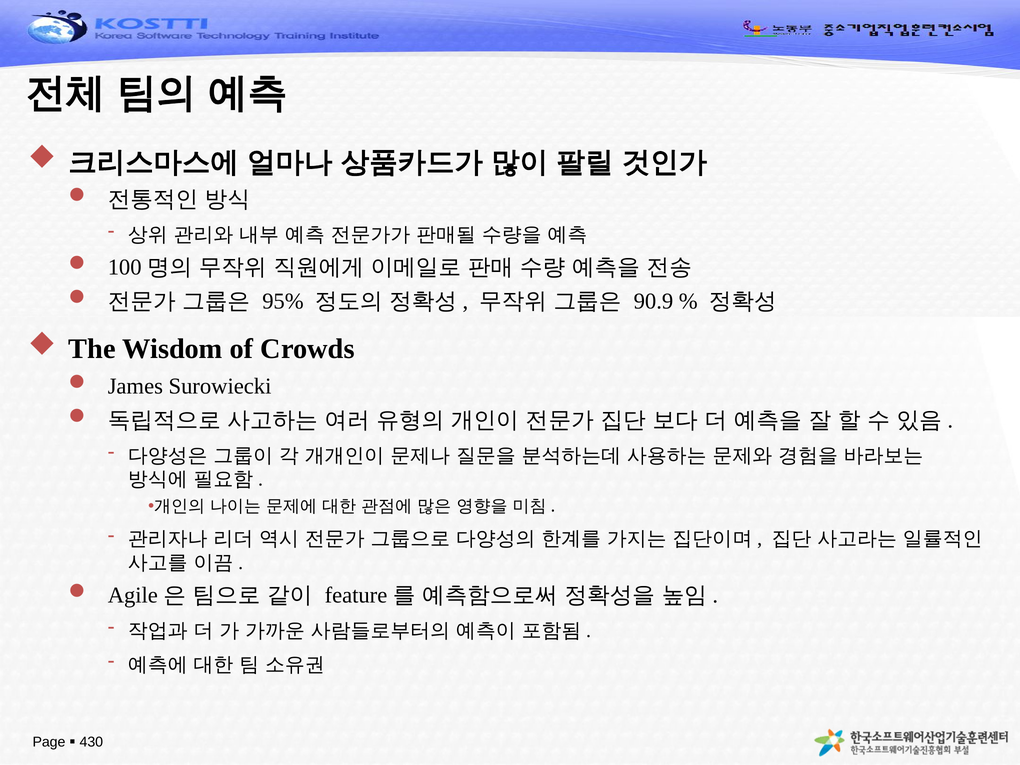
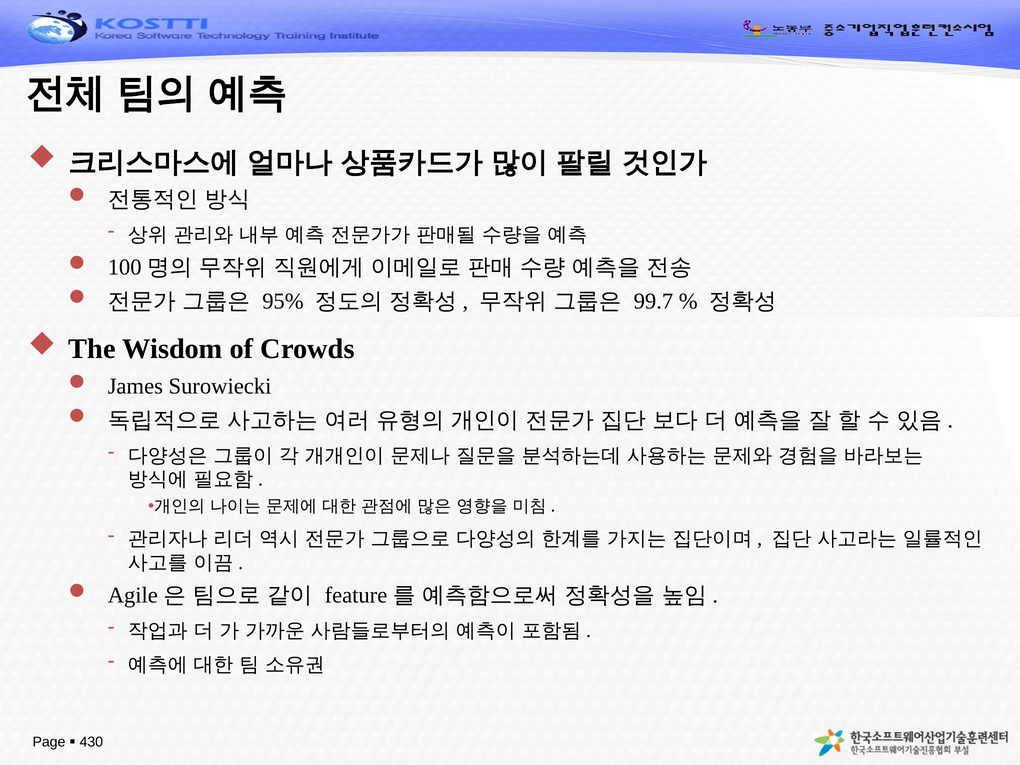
90.9: 90.9 -> 99.7
